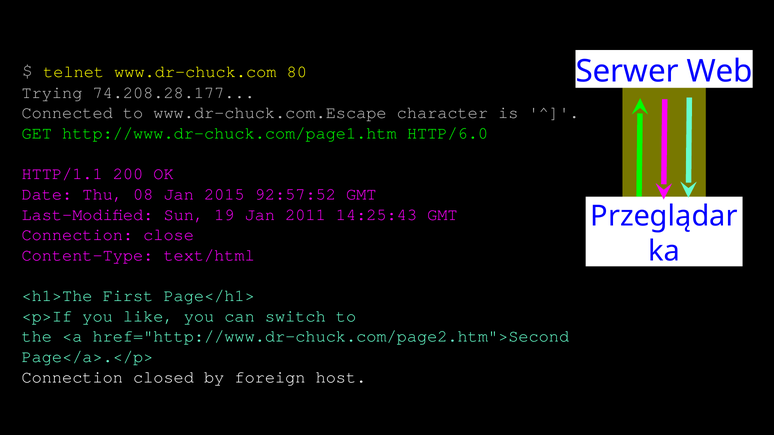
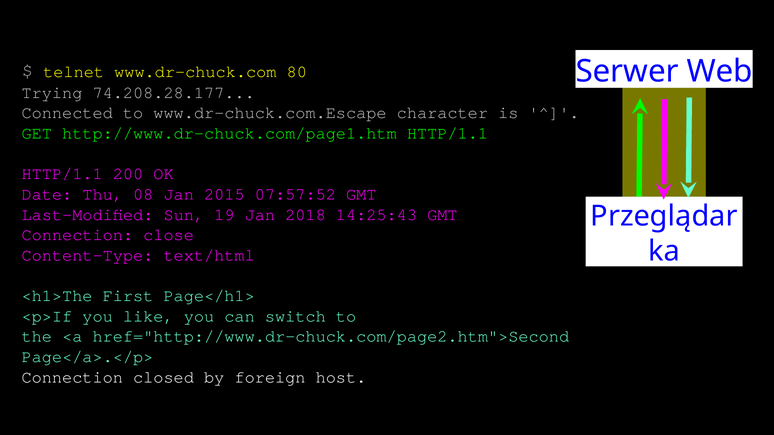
http://www.dr-chuck.com/page1.htm HTTP/6.0: HTTP/6.0 -> HTTP/1.1
92:57:52: 92:57:52 -> 07:57:52
2011: 2011 -> 2018
